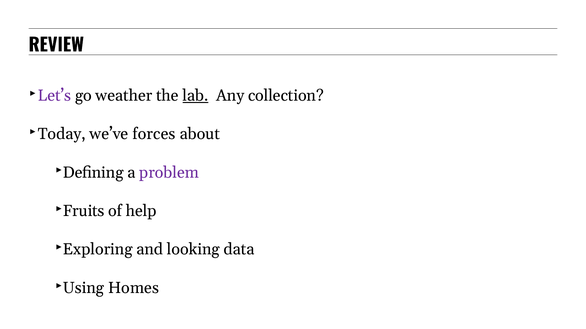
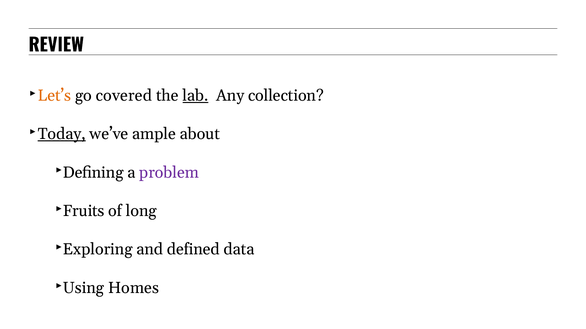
Let’s colour: purple -> orange
weather: weather -> covered
Today underline: none -> present
forces: forces -> ample
help: help -> long
looking: looking -> defined
